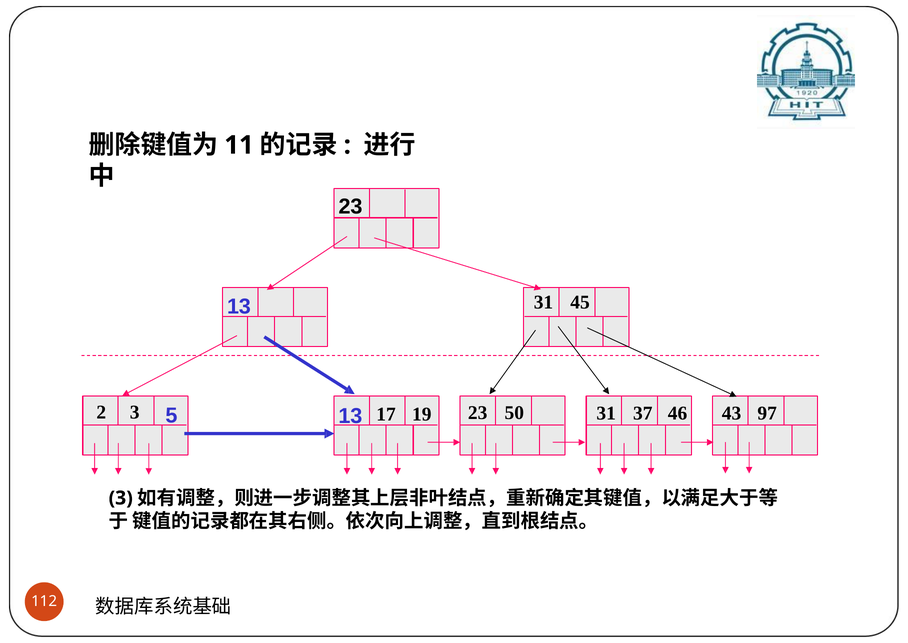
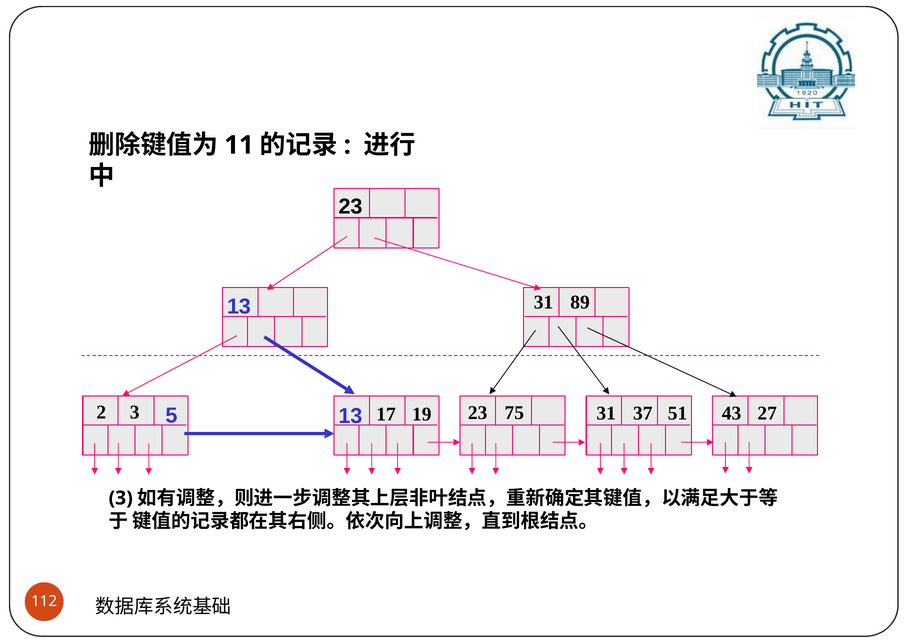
45: 45 -> 89
50: 50 -> 75
46: 46 -> 51
97: 97 -> 27
